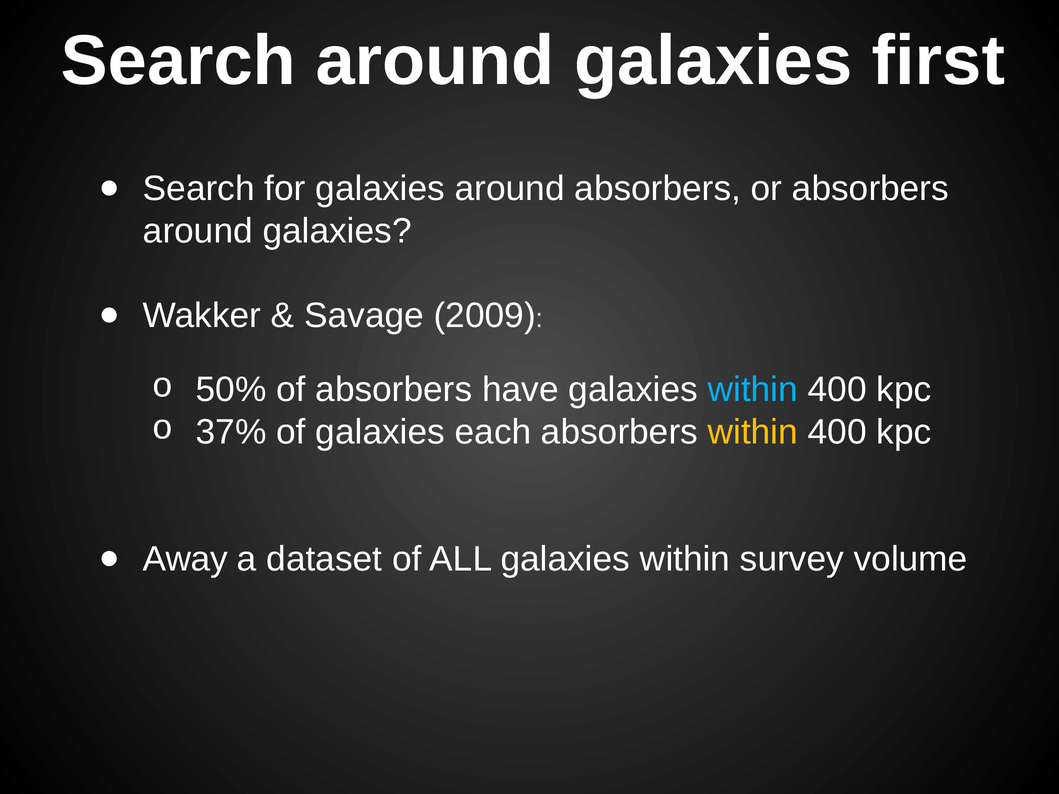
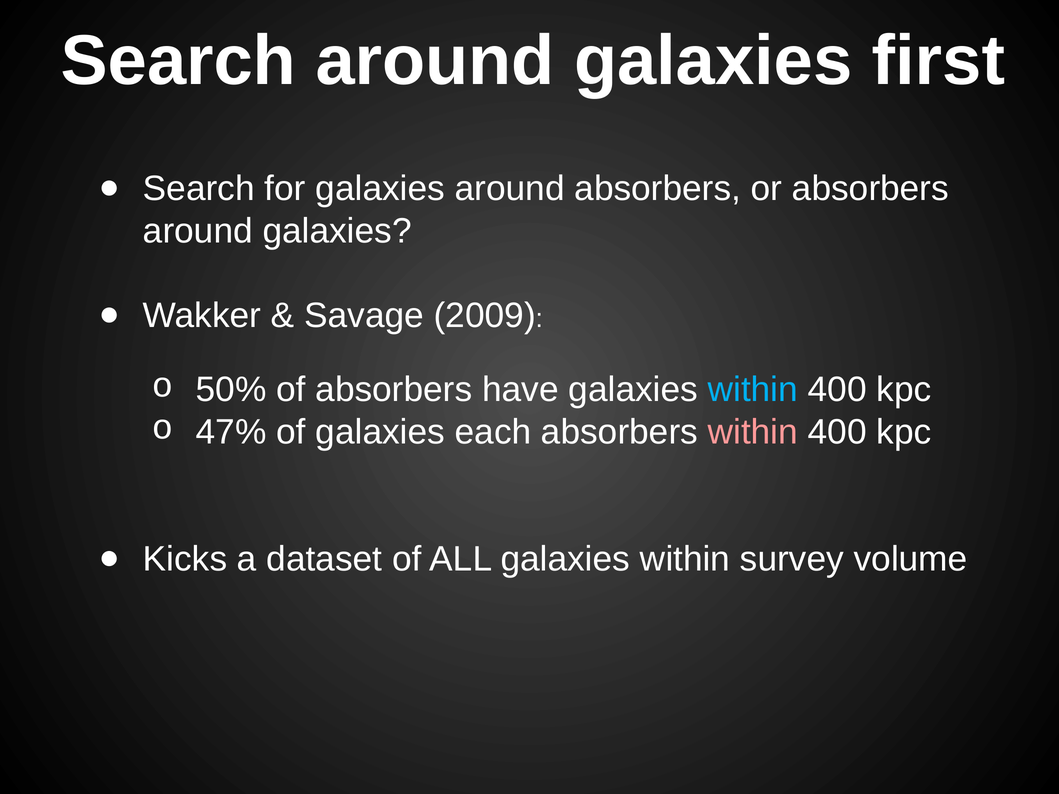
37%: 37% -> 47%
within at (753, 432) colour: yellow -> pink
Away: Away -> Kicks
